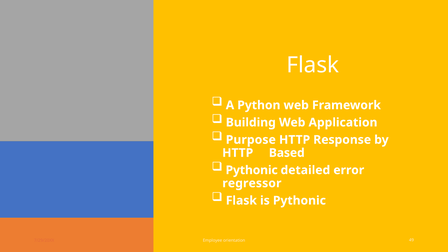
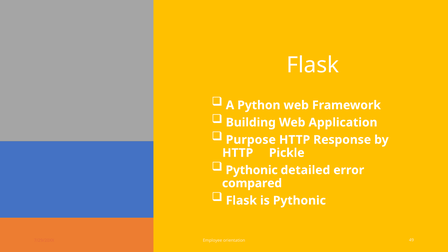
Based: Based -> Pickle
regressor: regressor -> compared
